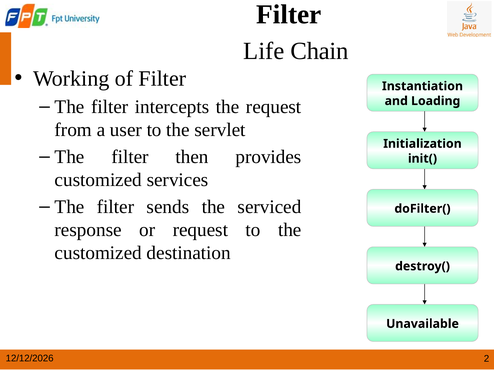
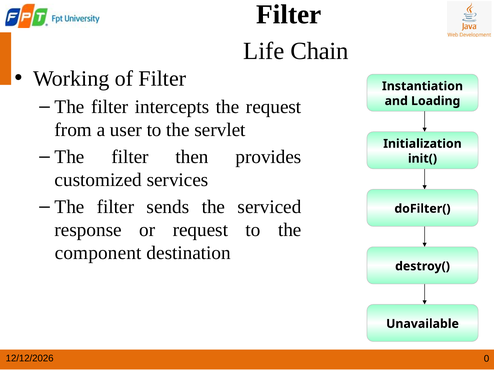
customized at (98, 253): customized -> component
2: 2 -> 0
